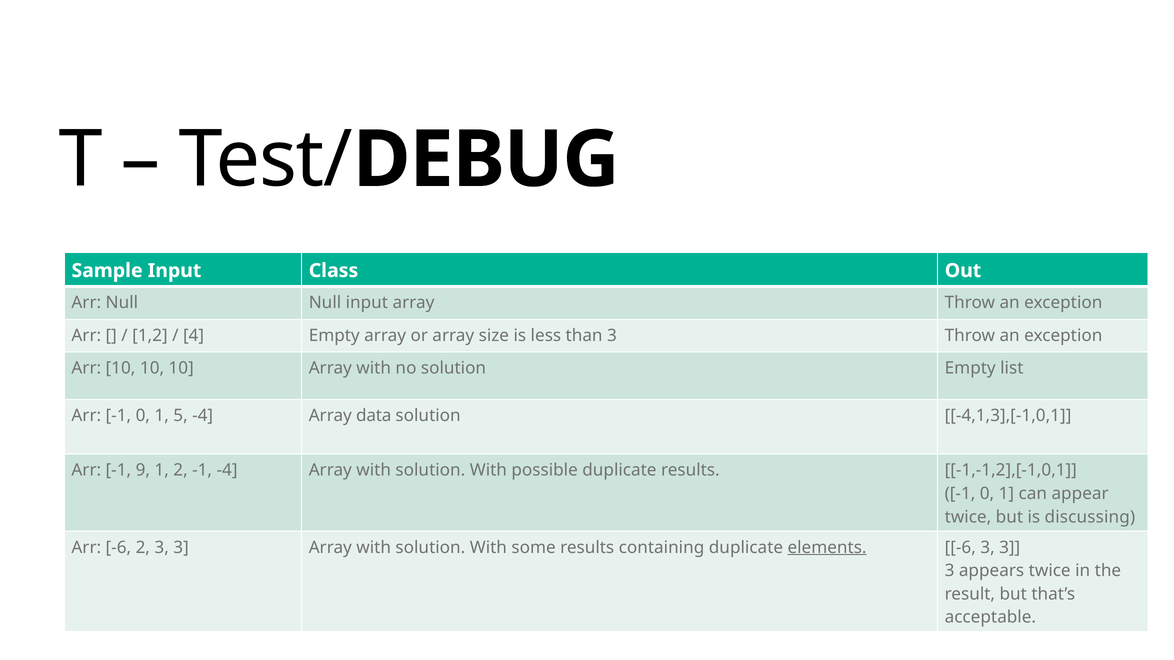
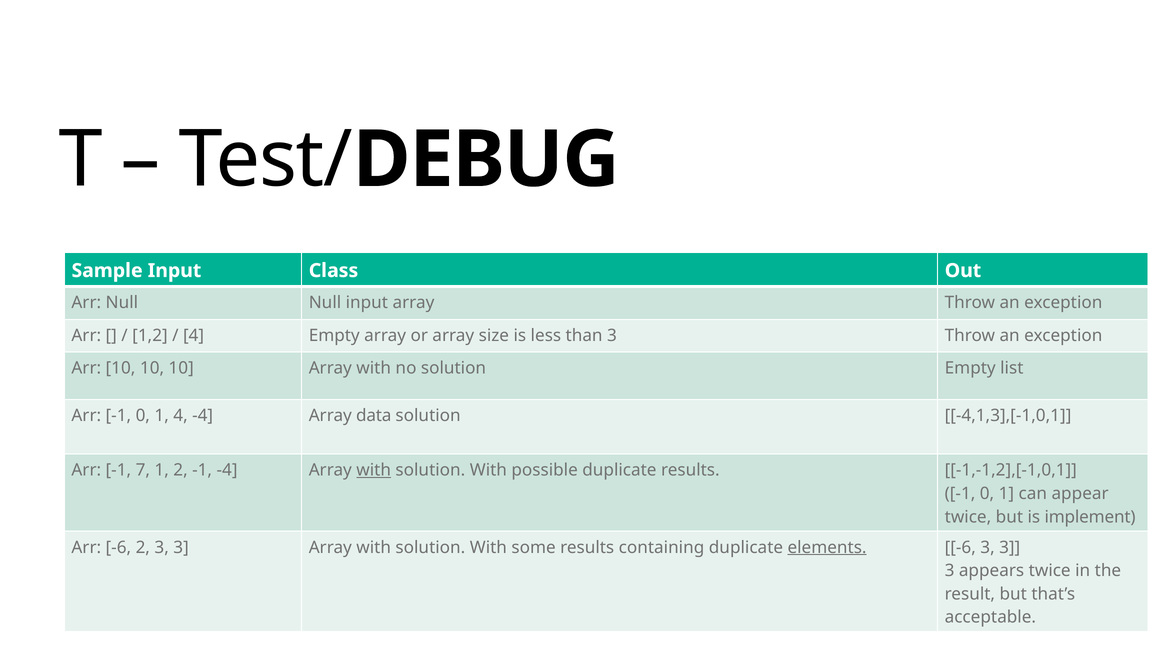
1 5: 5 -> 4
9: 9 -> 7
with at (374, 471) underline: none -> present
discussing: discussing -> implement
